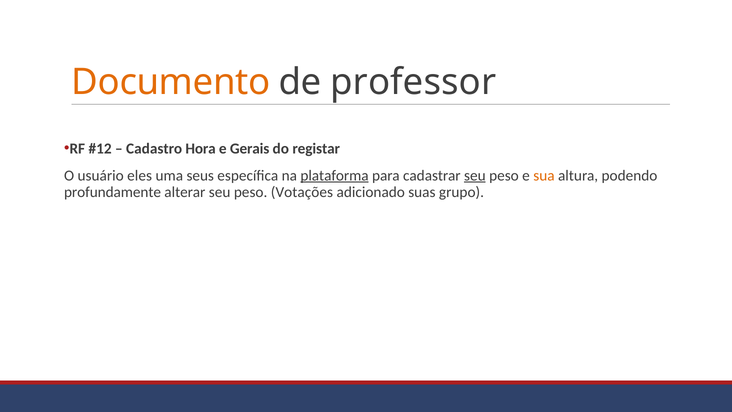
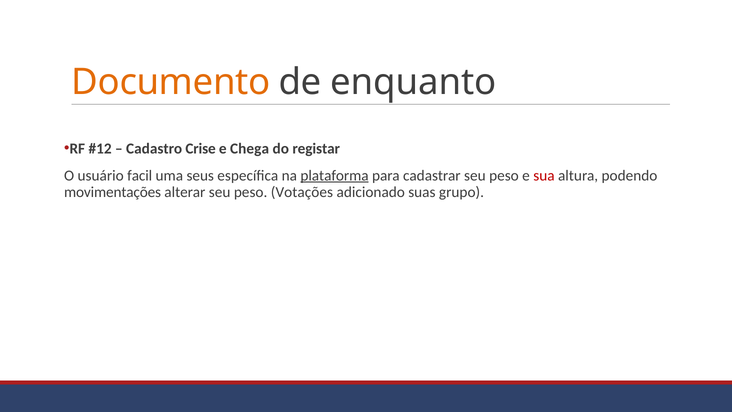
professor: professor -> enquanto
Hora: Hora -> Crise
Gerais: Gerais -> Chega
eles: eles -> facil
seu at (475, 175) underline: present -> none
sua colour: orange -> red
profundamente: profundamente -> movimentações
